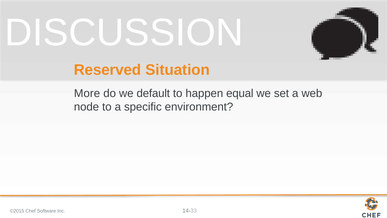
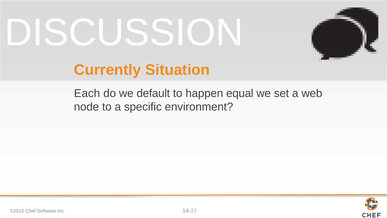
Reserved: Reserved -> Currently
More: More -> Each
